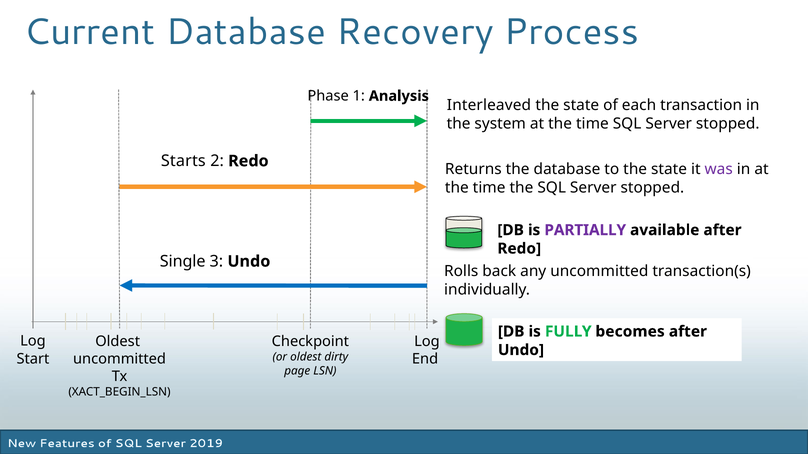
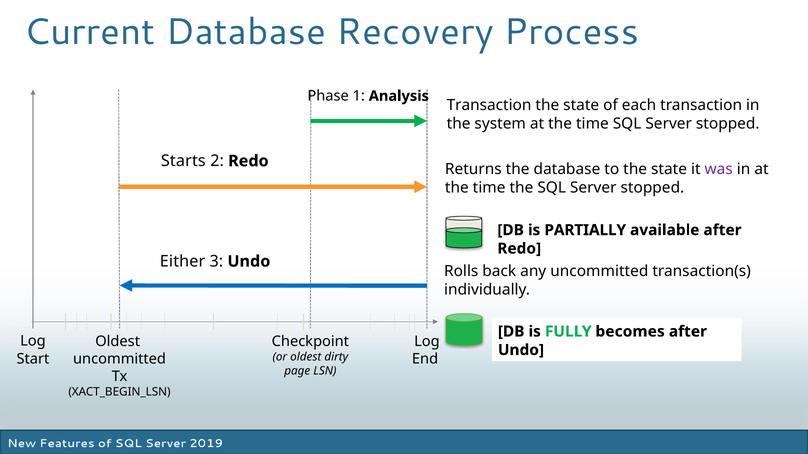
Analysis Interleaved: Interleaved -> Transaction
PARTIALLY colour: purple -> black
Single: Single -> Either
